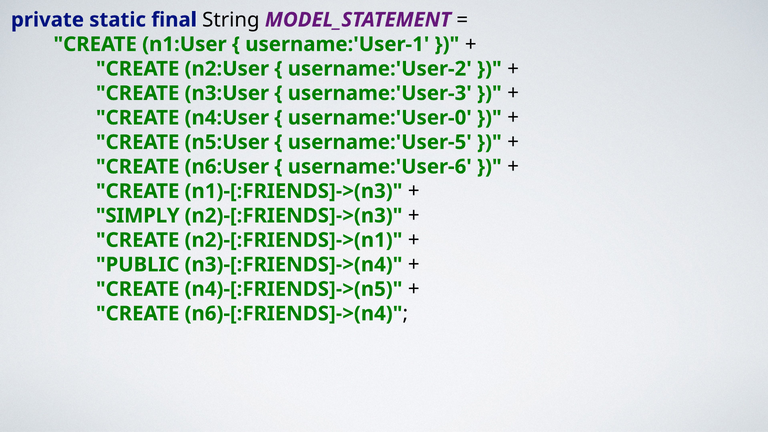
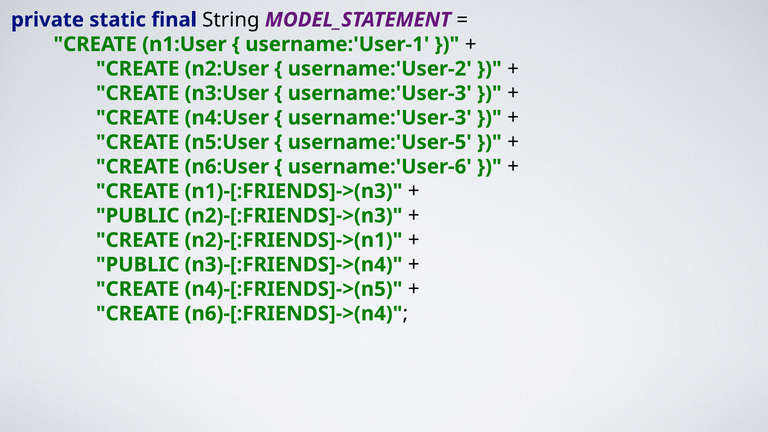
username:'User-0 at (380, 118): username:'User-0 -> username:'User-3
SIMPLY at (138, 216): SIMPLY -> PUBLIC
